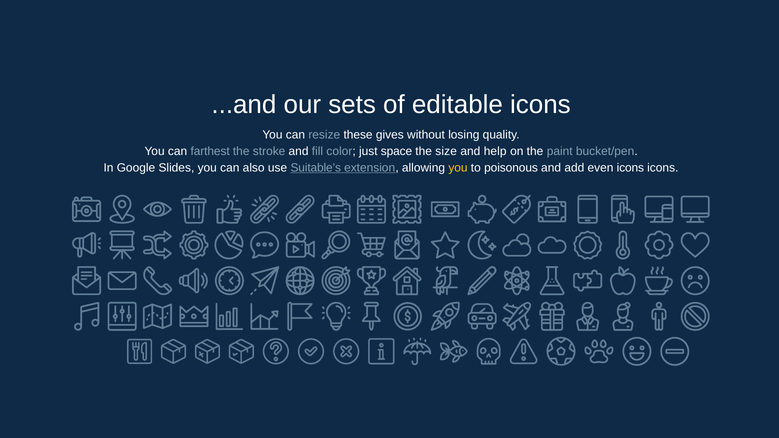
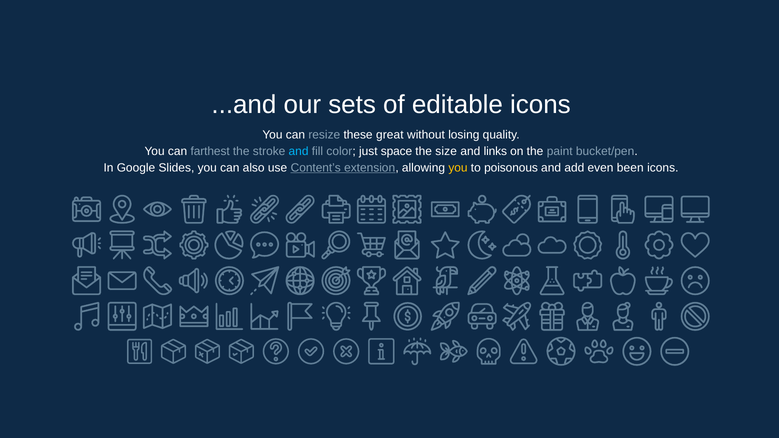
gives: gives -> great
and at (299, 151) colour: white -> light blue
help: help -> links
Suitable’s: Suitable’s -> Content’s
even icons: icons -> been
